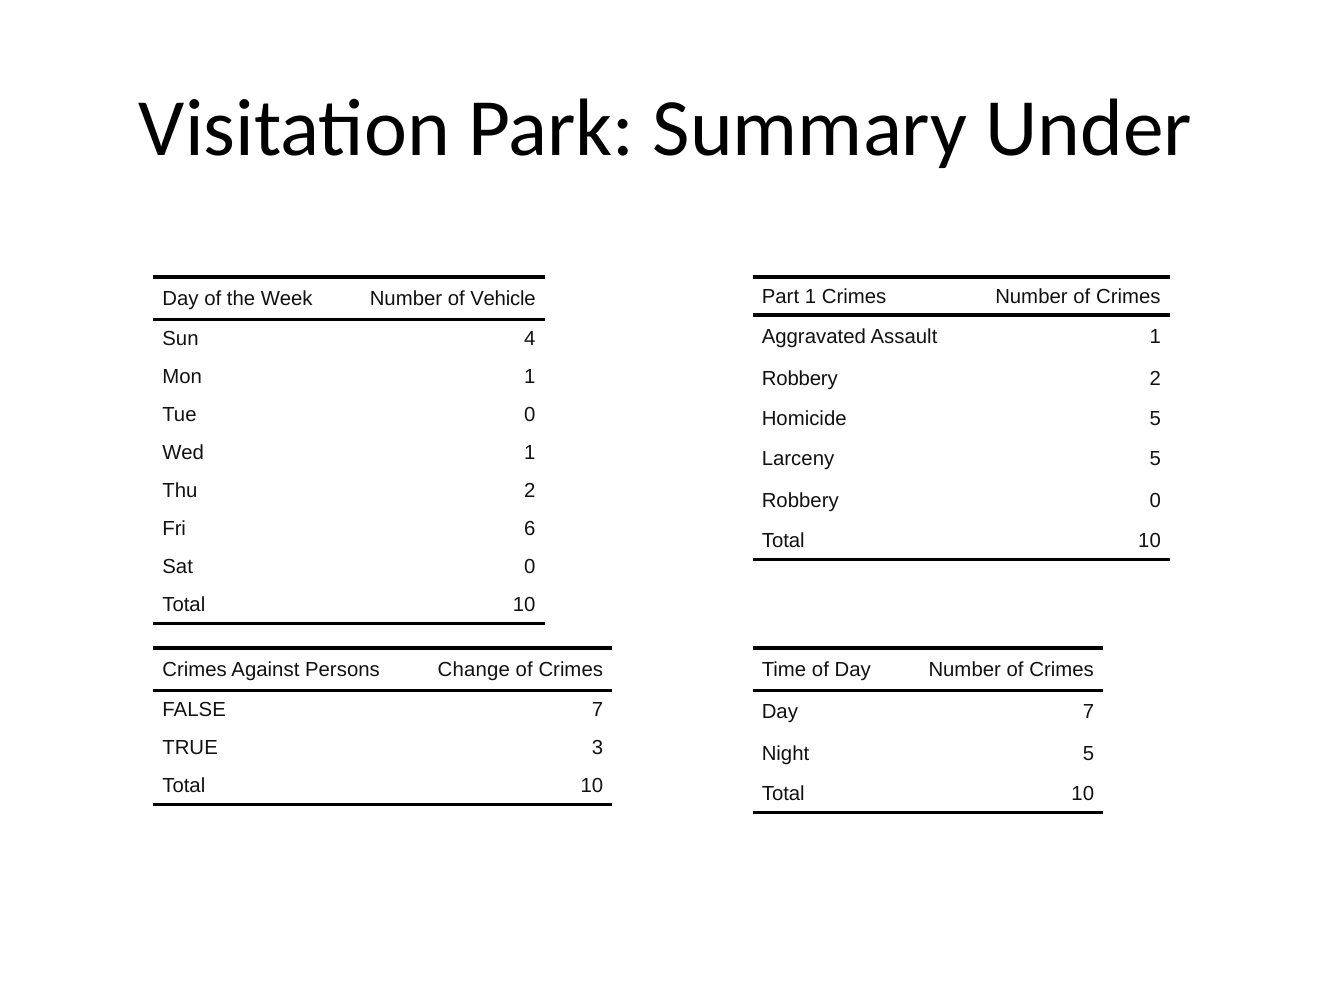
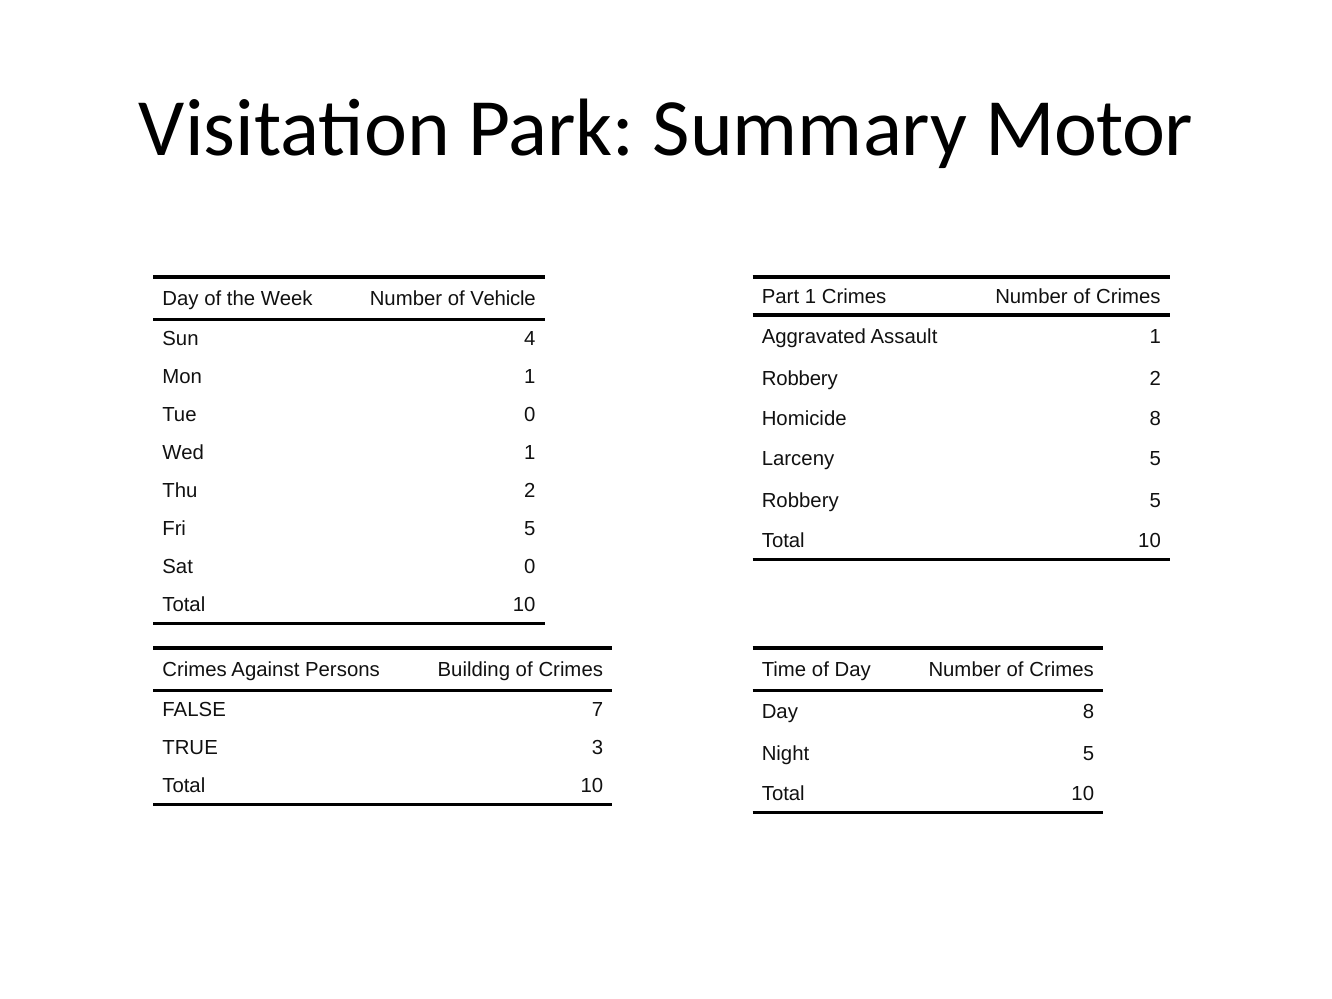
Under: Under -> Motor
Homicide 5: 5 -> 8
Robbery 0: 0 -> 5
Fri 6: 6 -> 5
Change: Change -> Building
Day 7: 7 -> 8
